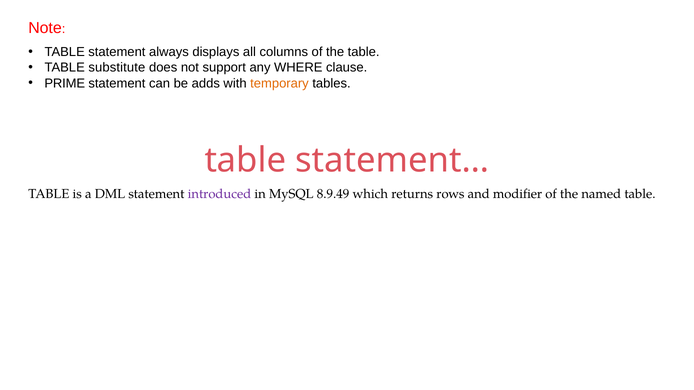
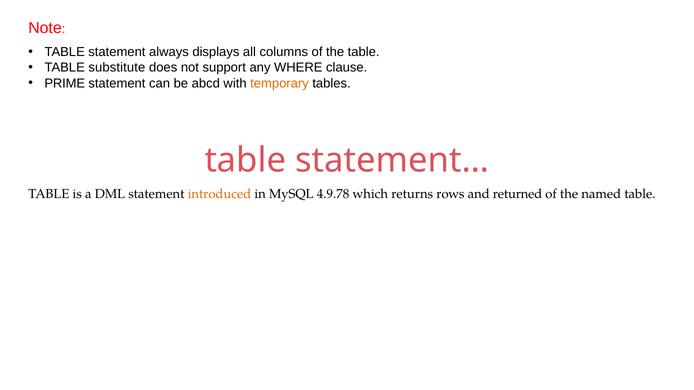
adds: adds -> abcd
introduced colour: purple -> orange
8.9.49: 8.9.49 -> 4.9.78
modifier: modifier -> returned
